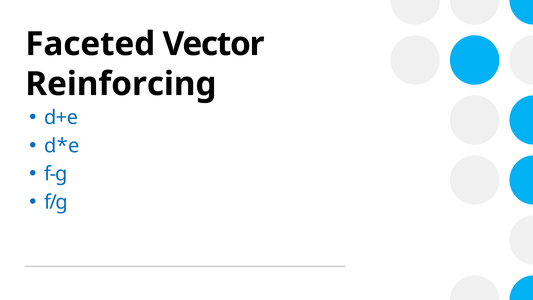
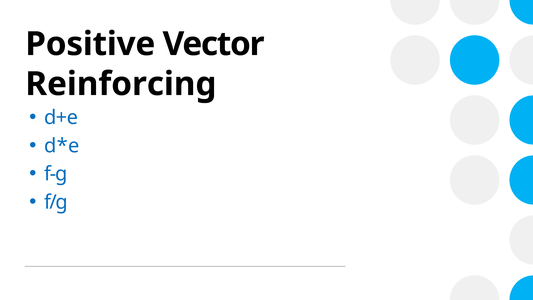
Faceted: Faceted -> Positive
